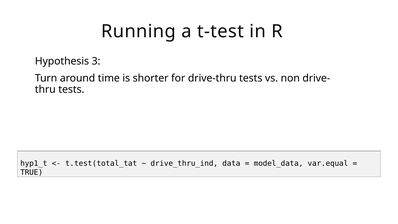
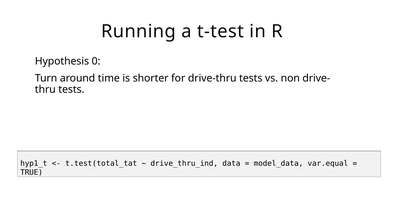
3: 3 -> 0
